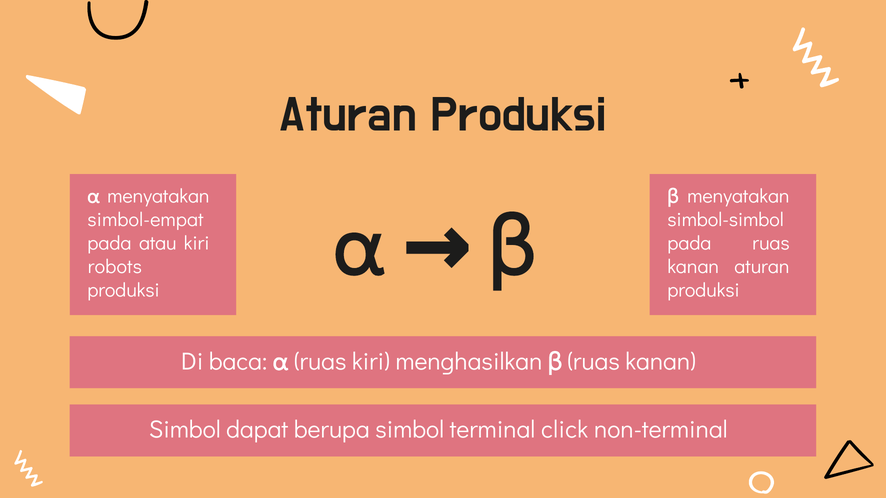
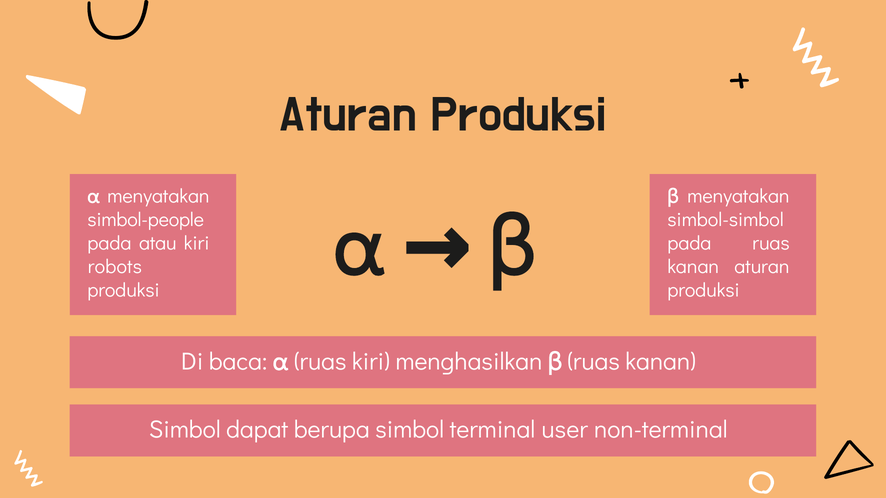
simbol-empat: simbol-empat -> simbol-people
click: click -> user
